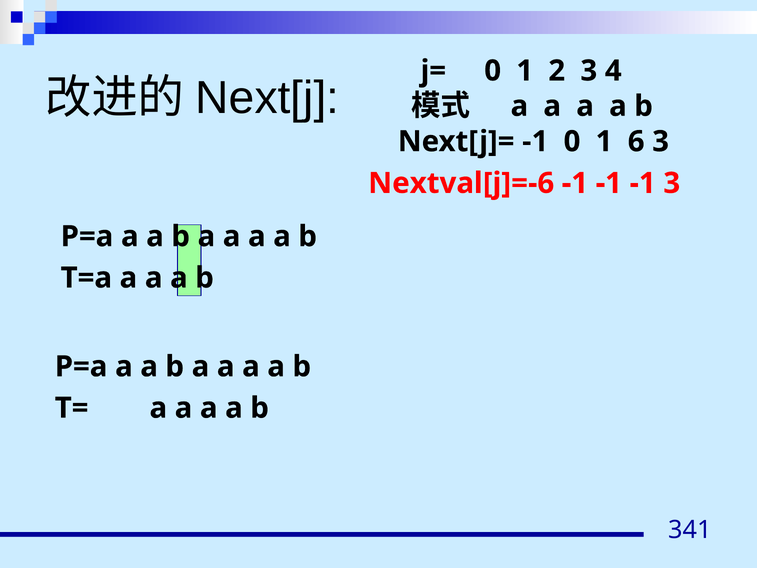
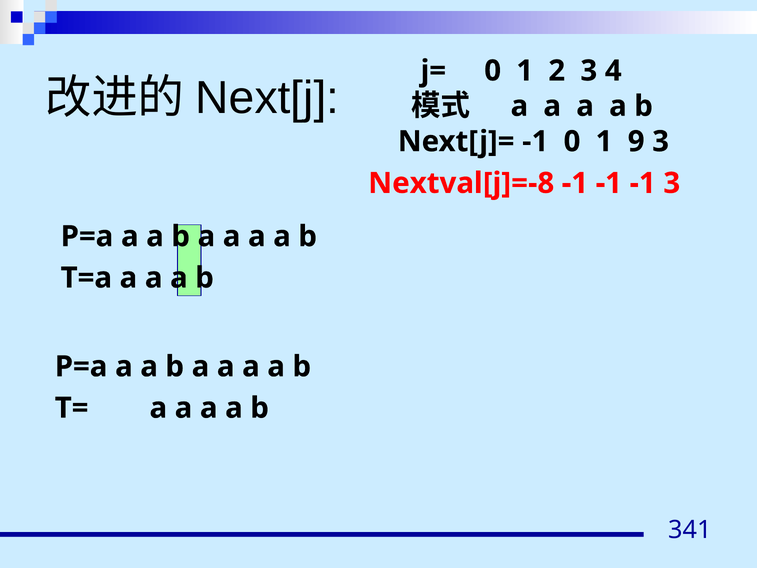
6: 6 -> 9
Nextval[j]=-6: Nextval[j]=-6 -> Nextval[j]=-8
